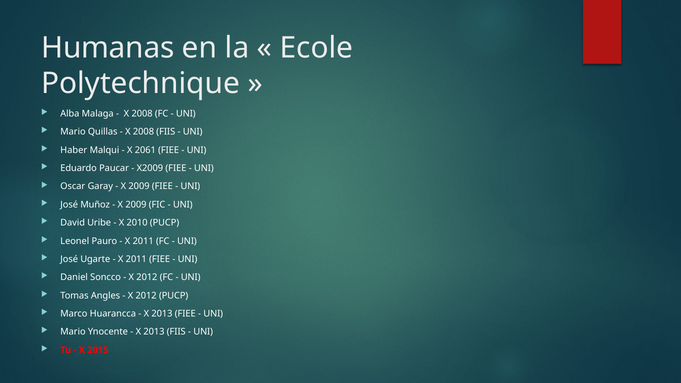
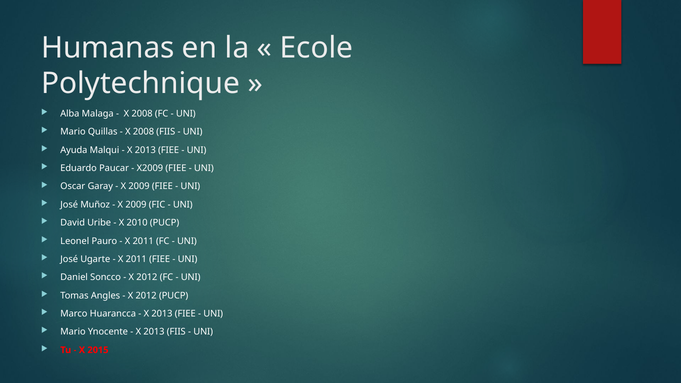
Haber: Haber -> Ayuda
2061 at (145, 150): 2061 -> 2013
